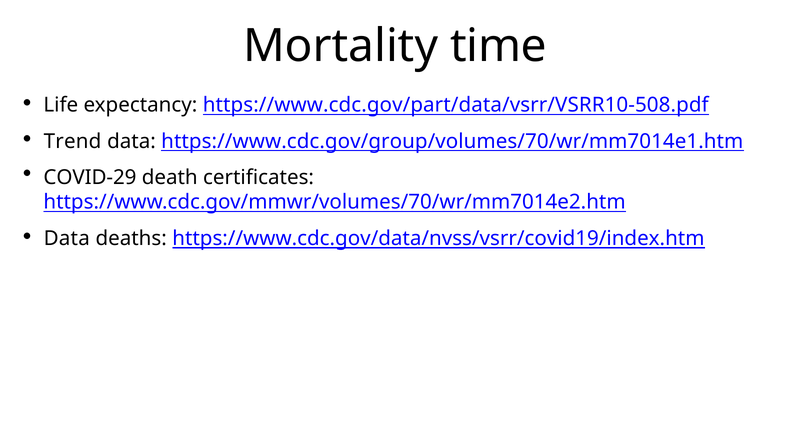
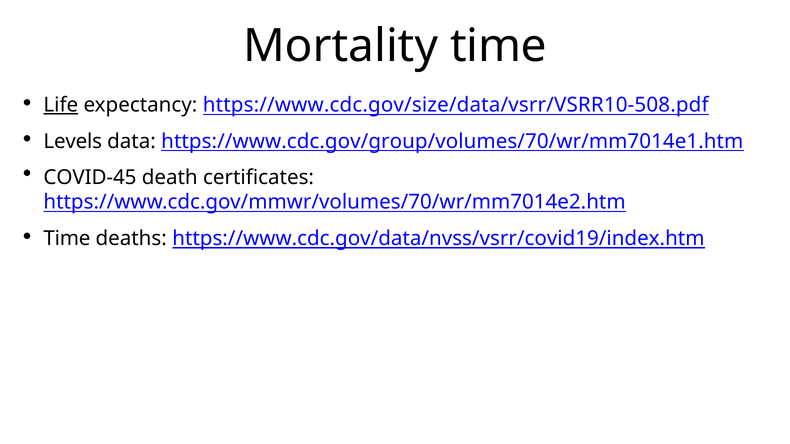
Life underline: none -> present
https://www.cdc.gov/part/data/vsrr/VSRR10-508.pdf: https://www.cdc.gov/part/data/vsrr/VSRR10-508.pdf -> https://www.cdc.gov/size/data/vsrr/VSRR10-508.pdf
Trend: Trend -> Levels
COVID-29: COVID-29 -> COVID-45
Data at (67, 239): Data -> Time
